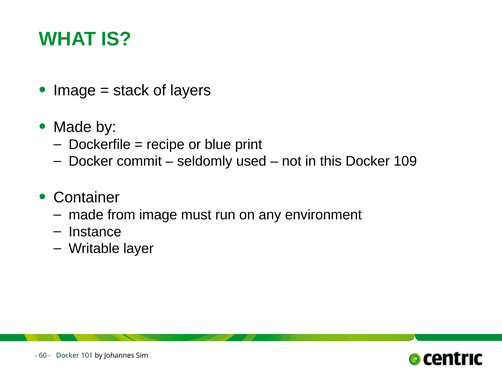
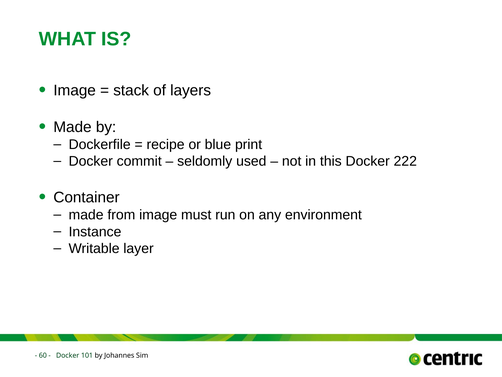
109: 109 -> 222
